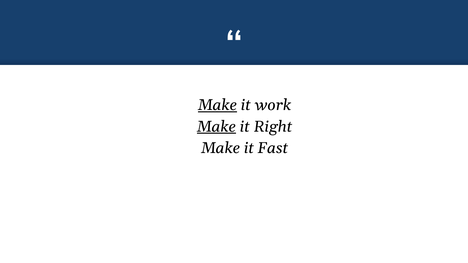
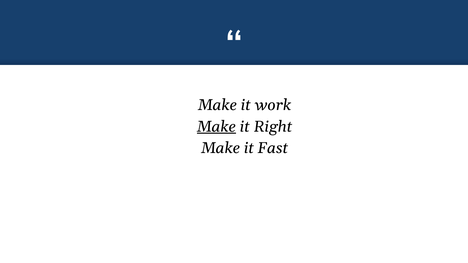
Make at (217, 105) underline: present -> none
